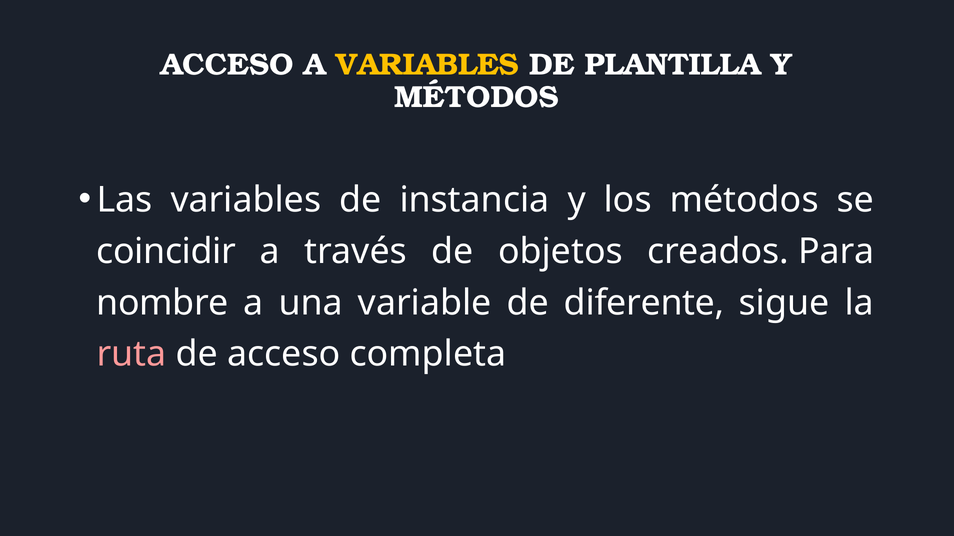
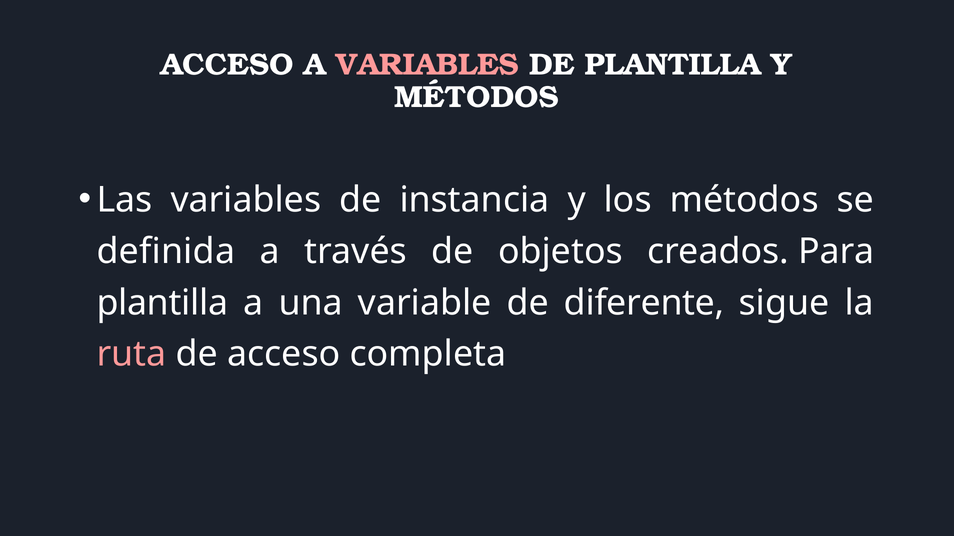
VARIABLES at (427, 65) colour: yellow -> pink
coincidir: coincidir -> definida
nombre at (162, 303): nombre -> plantilla
